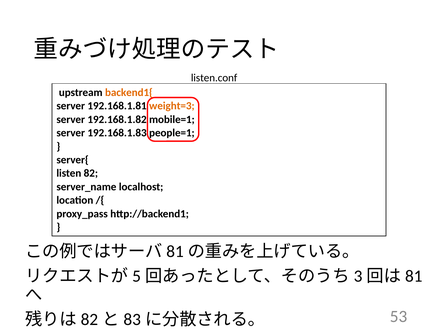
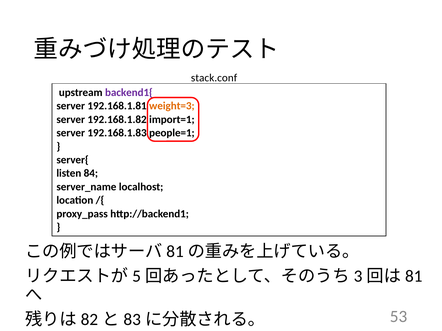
listen.conf: listen.conf -> stack.conf
backend1{ colour: orange -> purple
mobile=1: mobile=1 -> import=1
82: 82 -> 84
